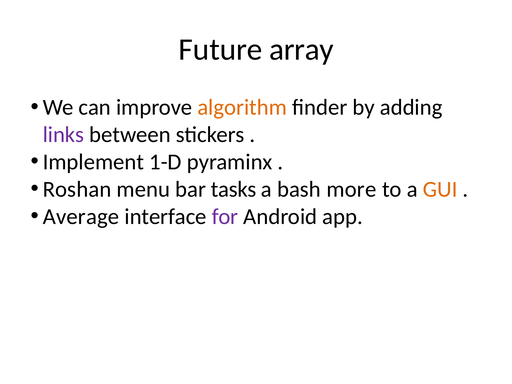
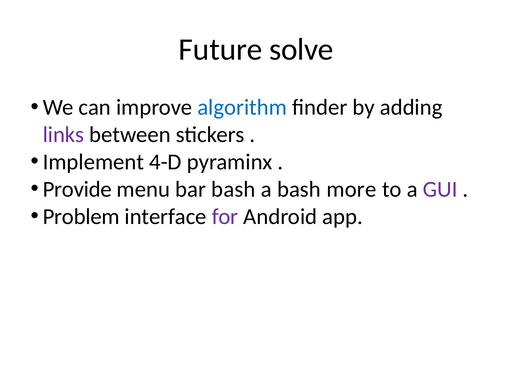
array: array -> solve
algorithm colour: orange -> blue
1-D: 1-D -> 4-D
Roshan: Roshan -> Provide
bar tasks: tasks -> bash
GUI colour: orange -> purple
Average: Average -> Problem
